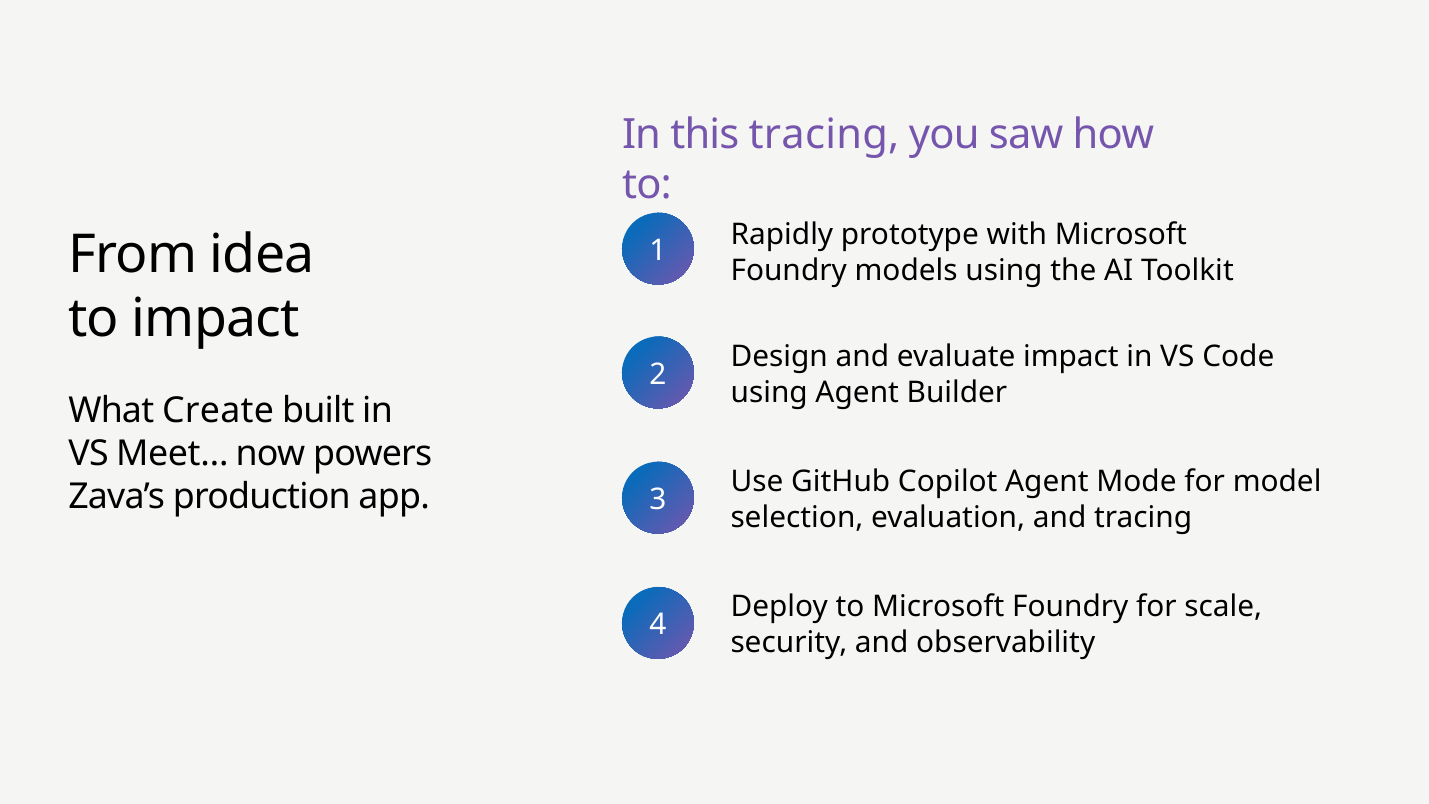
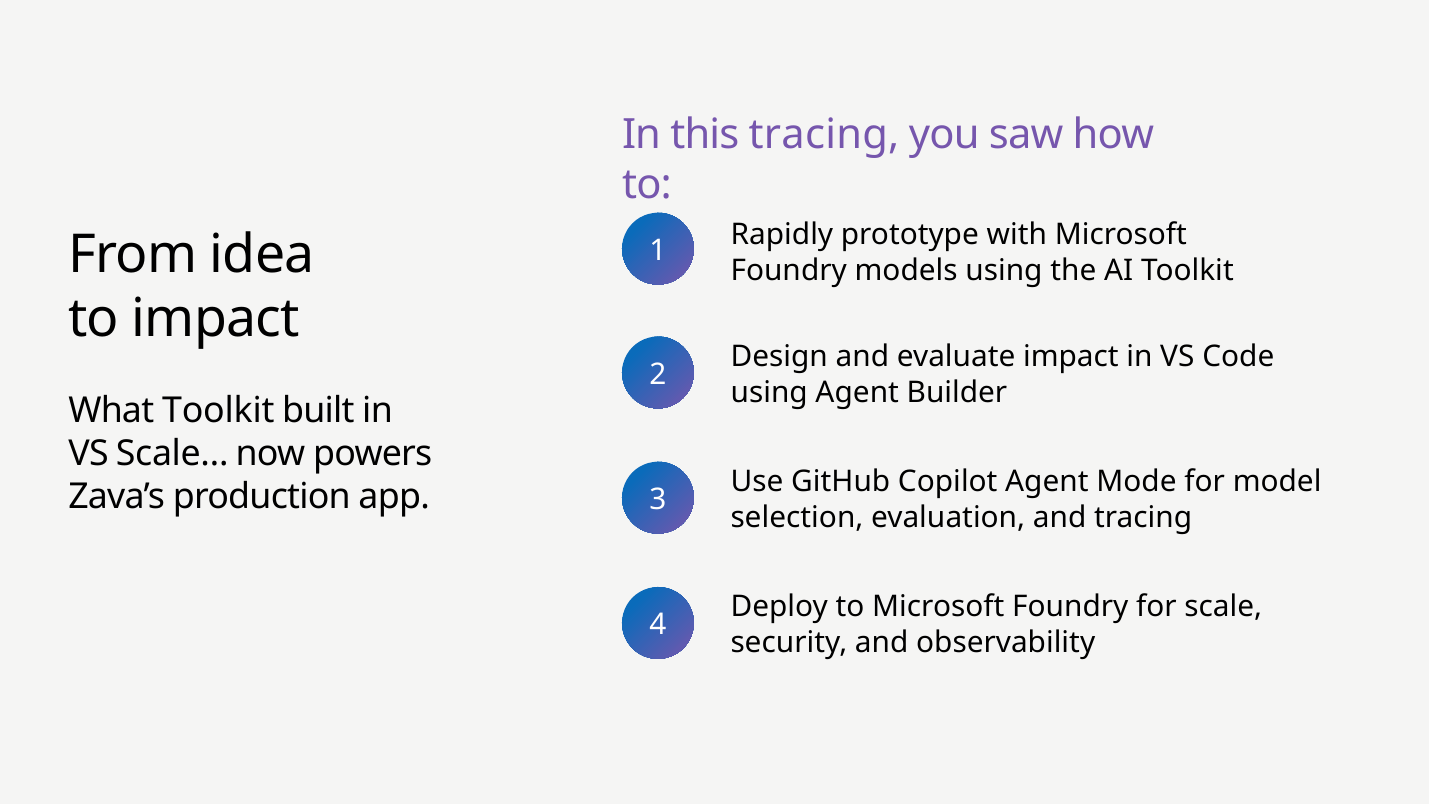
What Create: Create -> Toolkit
Meet…: Meet… -> Scale…
